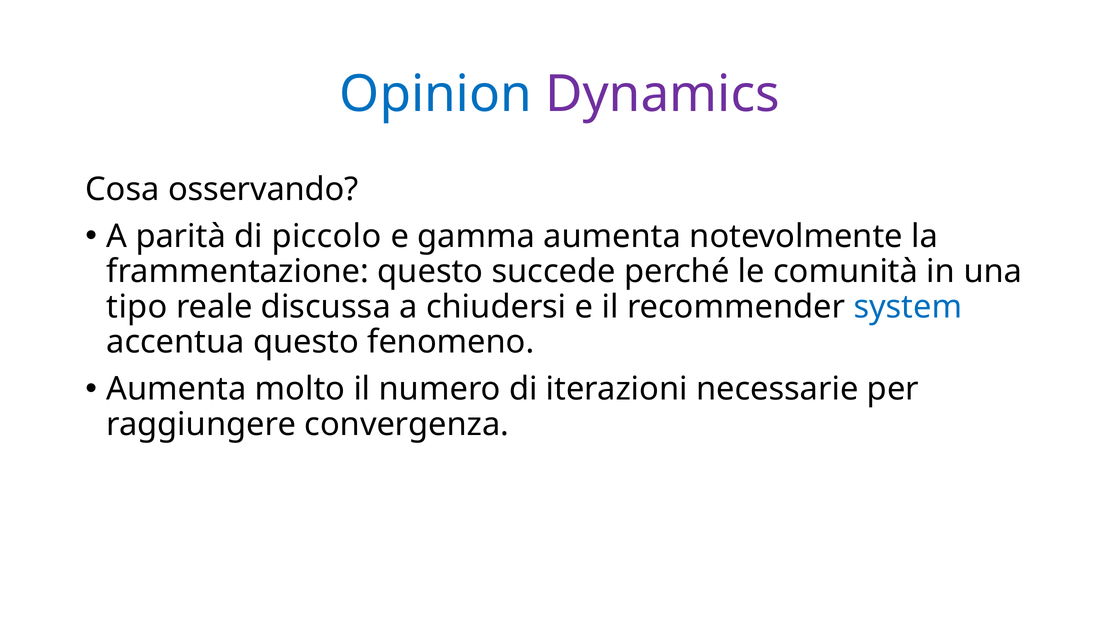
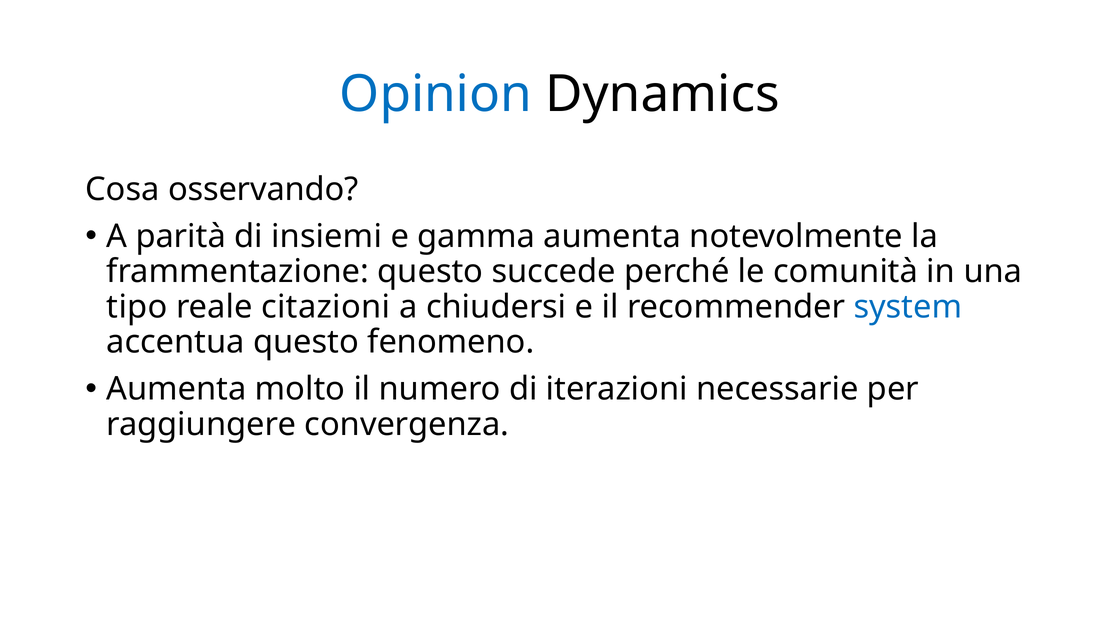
Dynamics colour: purple -> black
piccolo: piccolo -> insiemi
discussa: discussa -> citazioni
